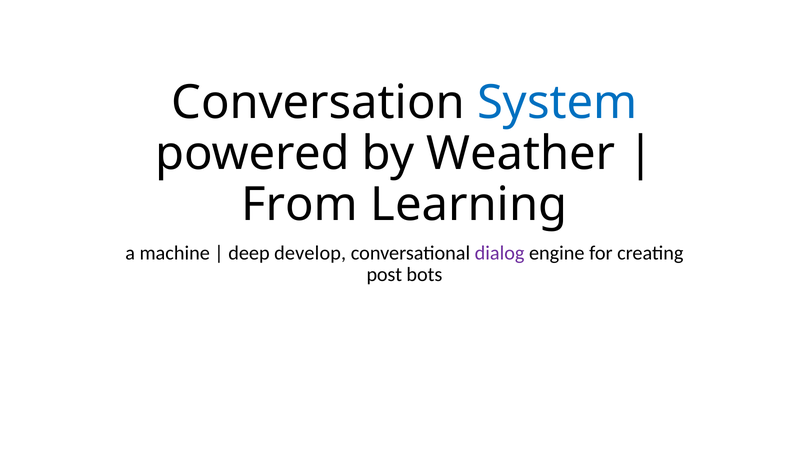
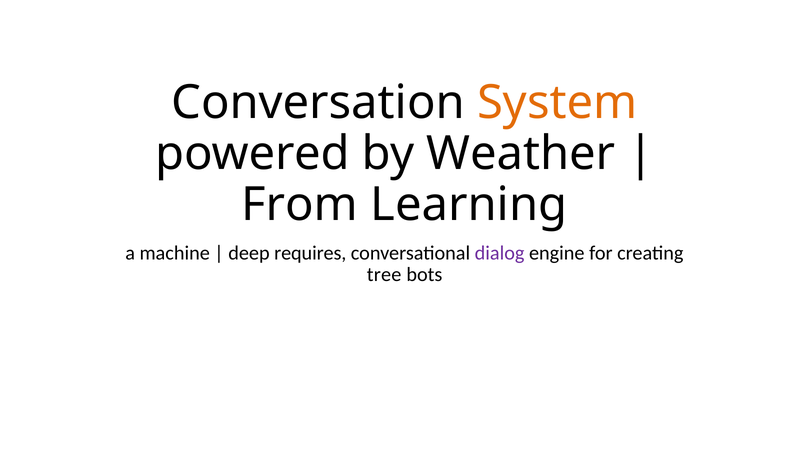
System colour: blue -> orange
develop: develop -> requires
post: post -> tree
